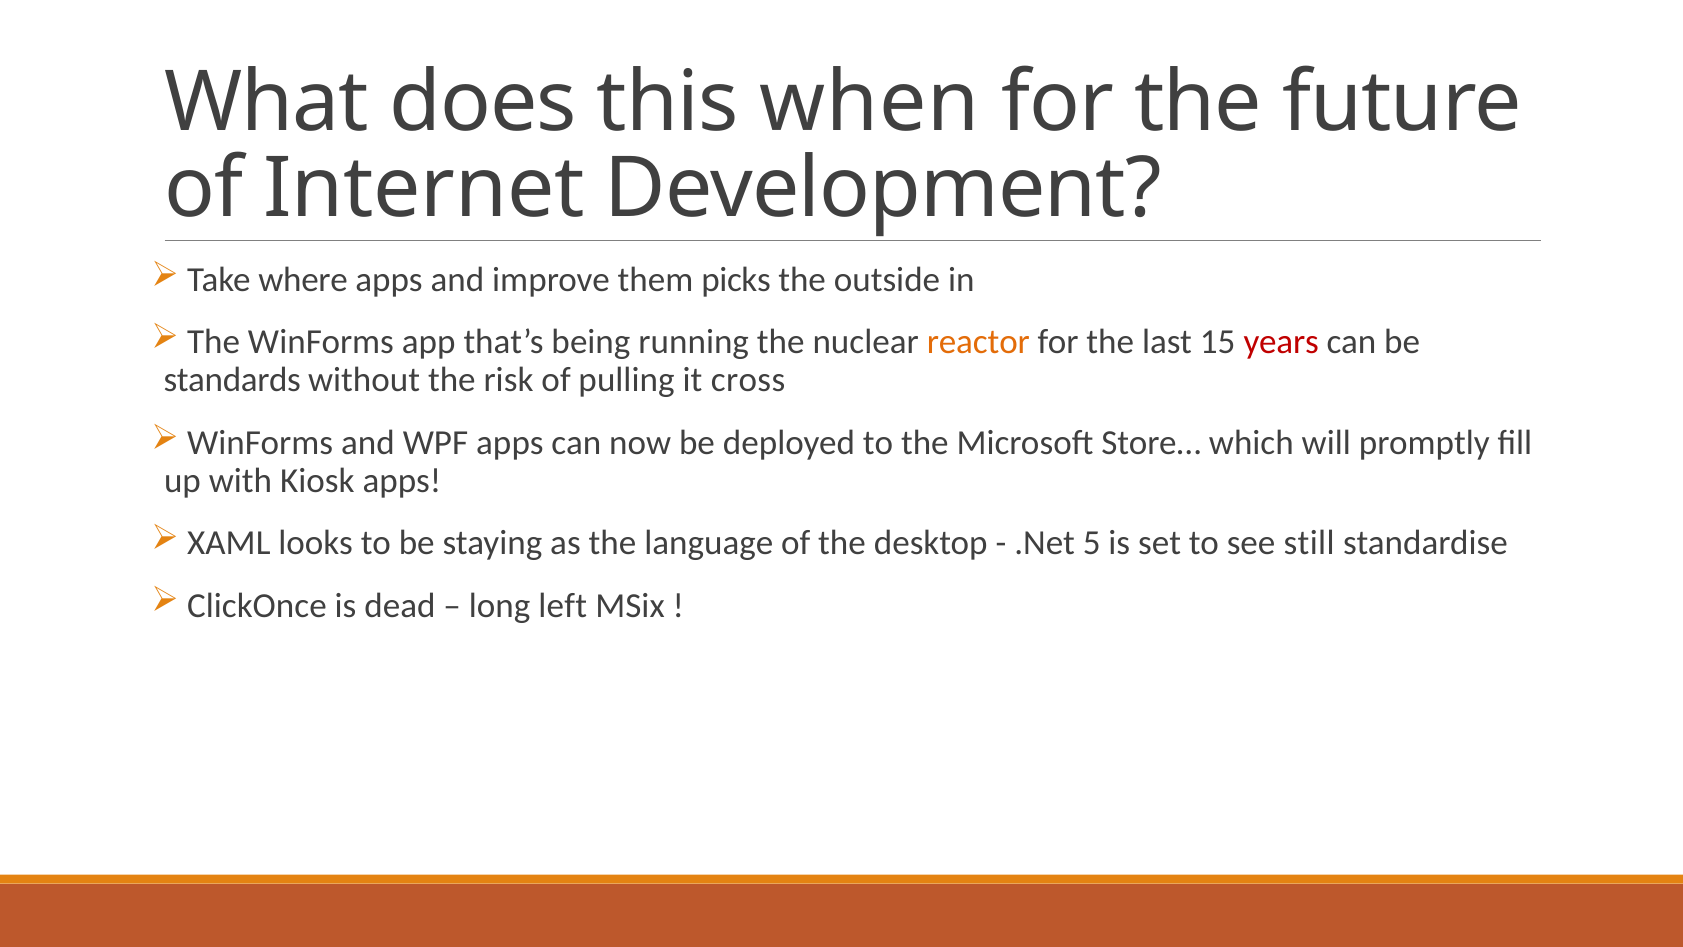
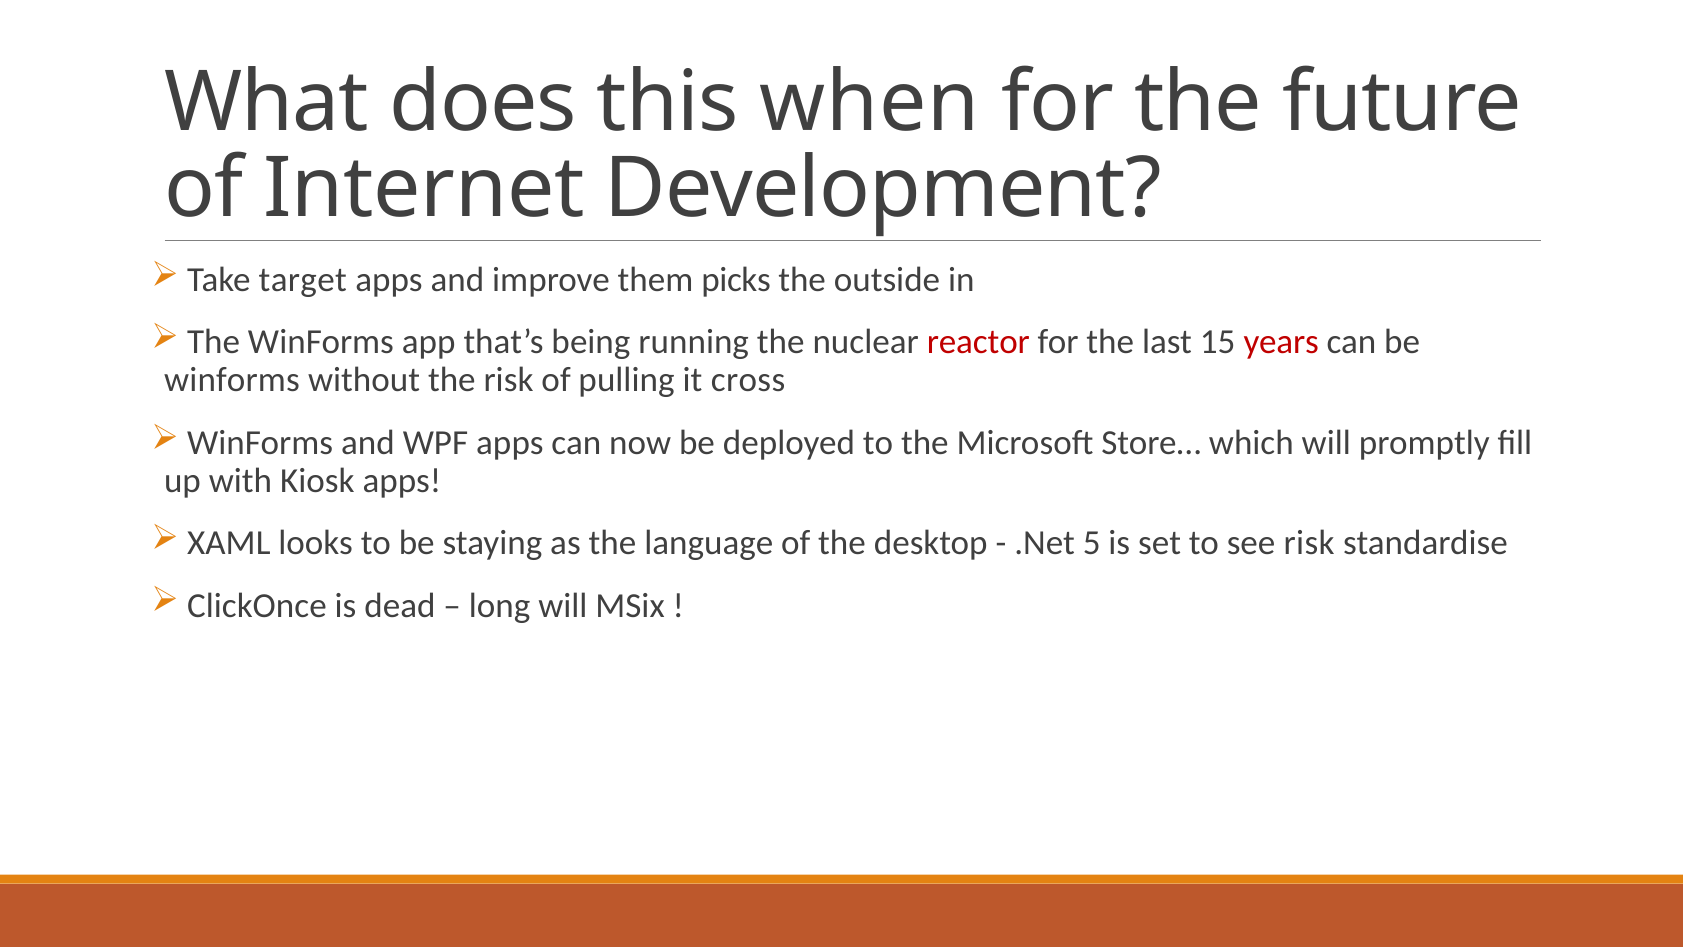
where: where -> target
reactor colour: orange -> red
standards at (232, 380): standards -> winforms
see still: still -> risk
long left: left -> will
